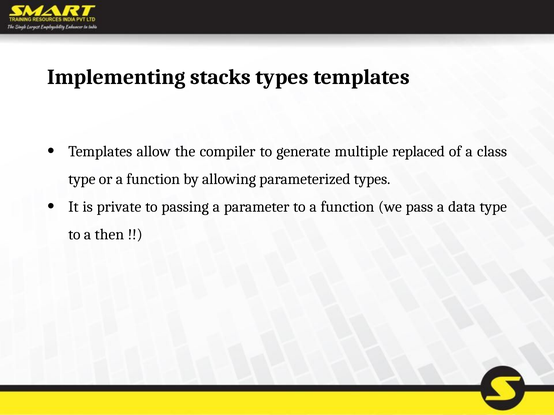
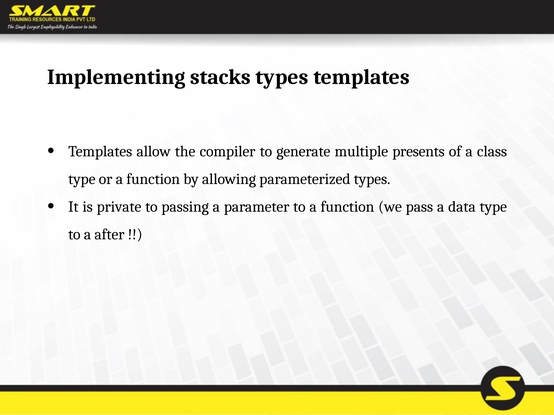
replaced: replaced -> presents
then: then -> after
